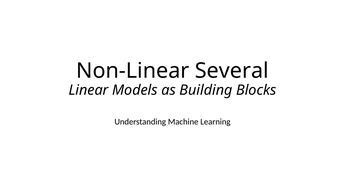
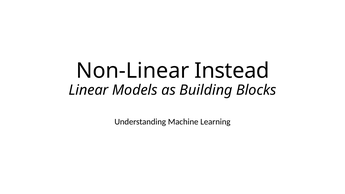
Several: Several -> Instead
